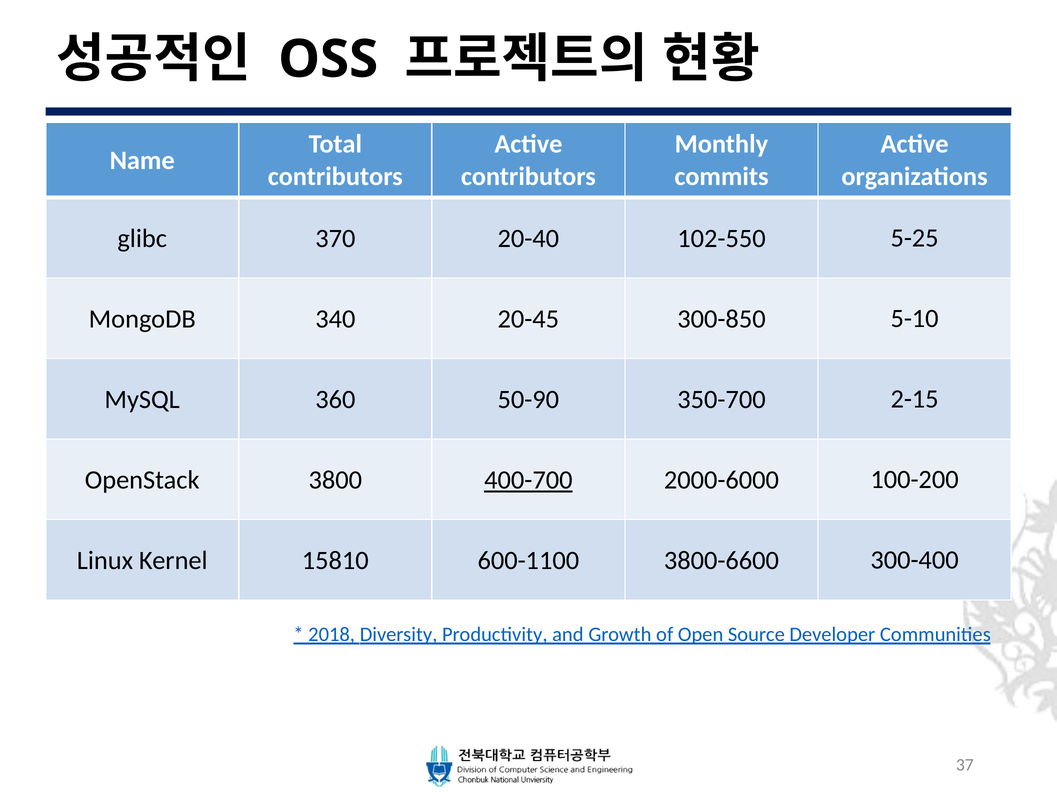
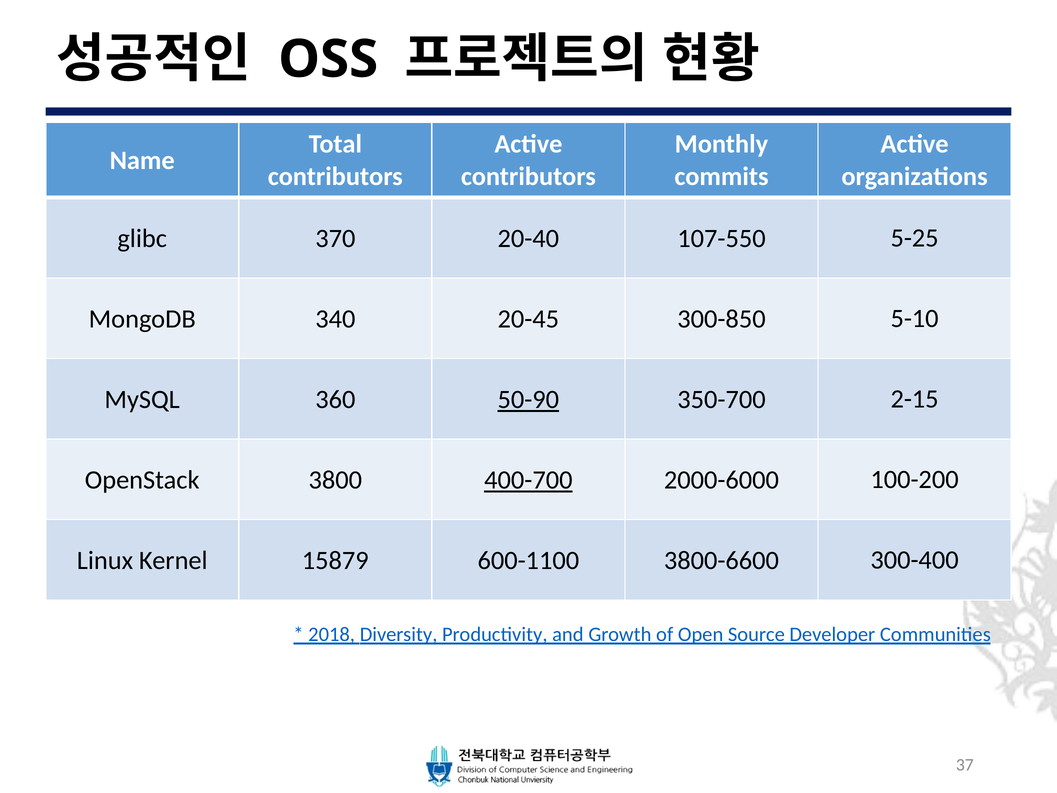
102-550: 102-550 -> 107-550
50-90 underline: none -> present
15810: 15810 -> 15879
